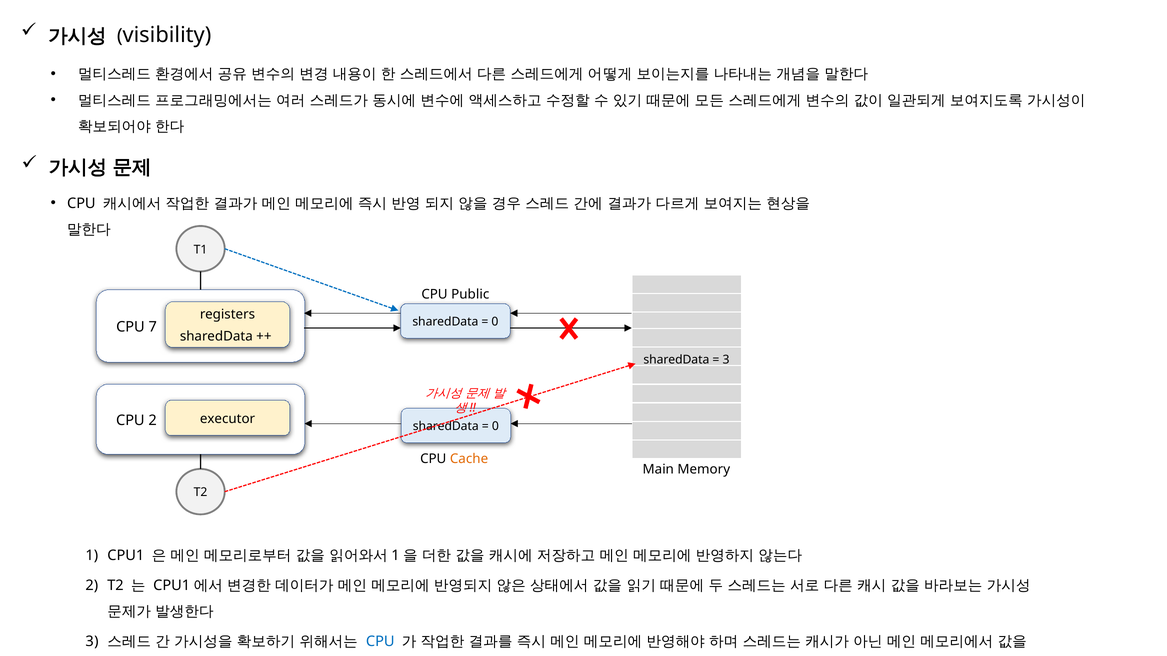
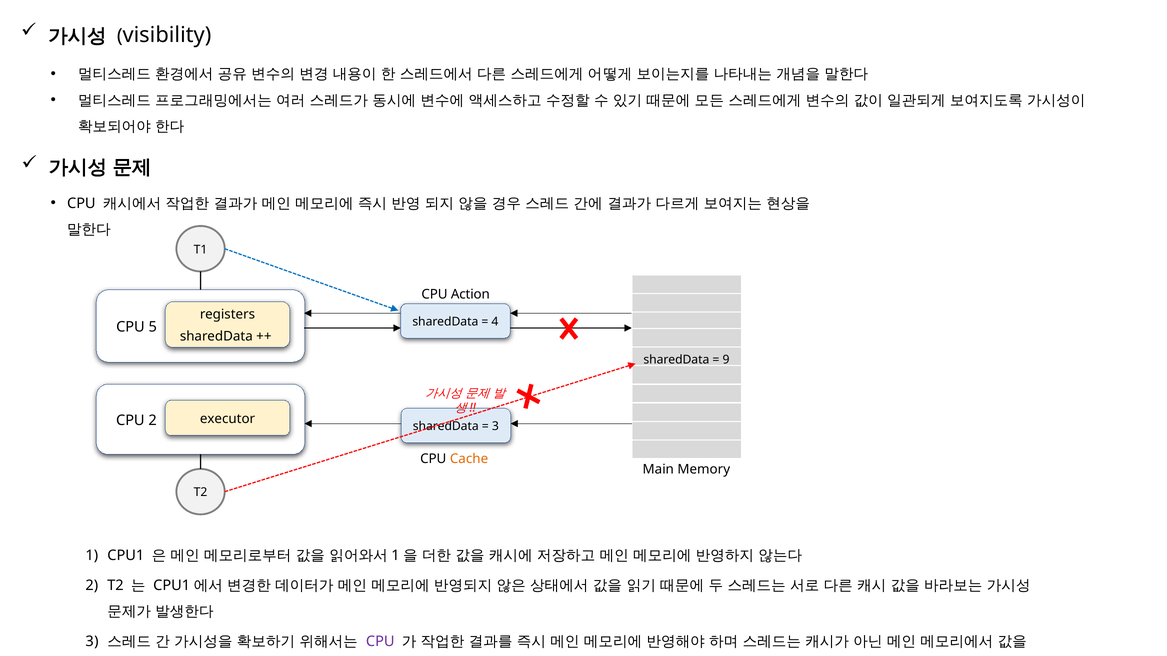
Public: Public -> Action
7: 7 -> 5
0 at (495, 322): 0 -> 4
3 at (726, 360): 3 -> 9
0 at (495, 427): 0 -> 3
CPU at (380, 642) colour: blue -> purple
